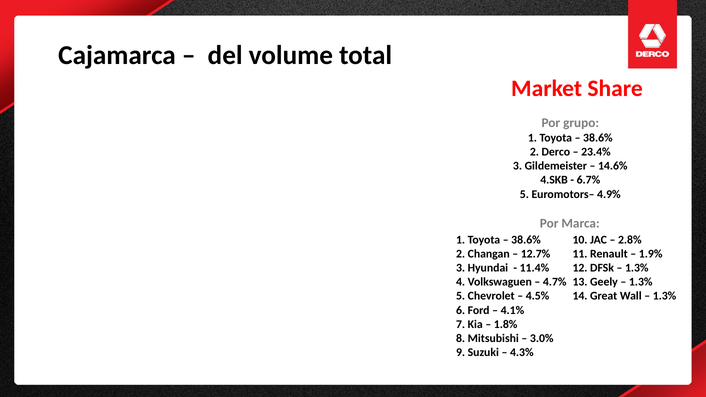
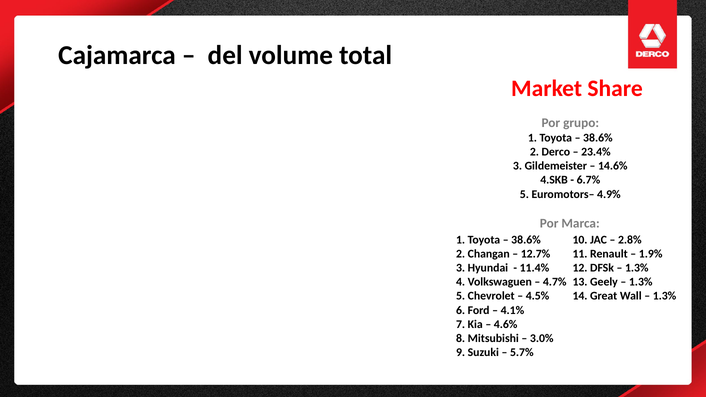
1.8%: 1.8% -> 4.6%
4.3%: 4.3% -> 5.7%
